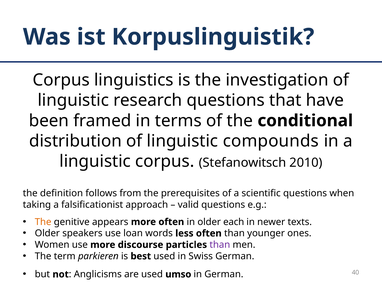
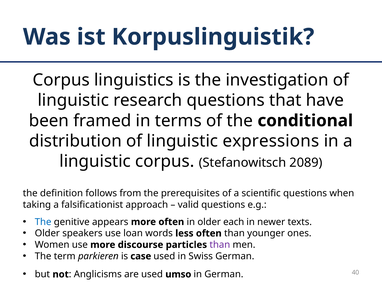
compounds: compounds -> expressions
2010: 2010 -> 2089
The at (43, 222) colour: orange -> blue
best: best -> case
